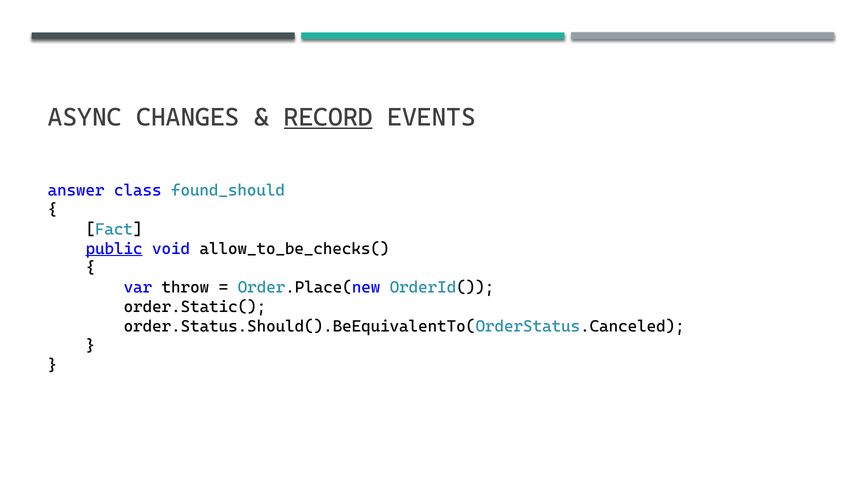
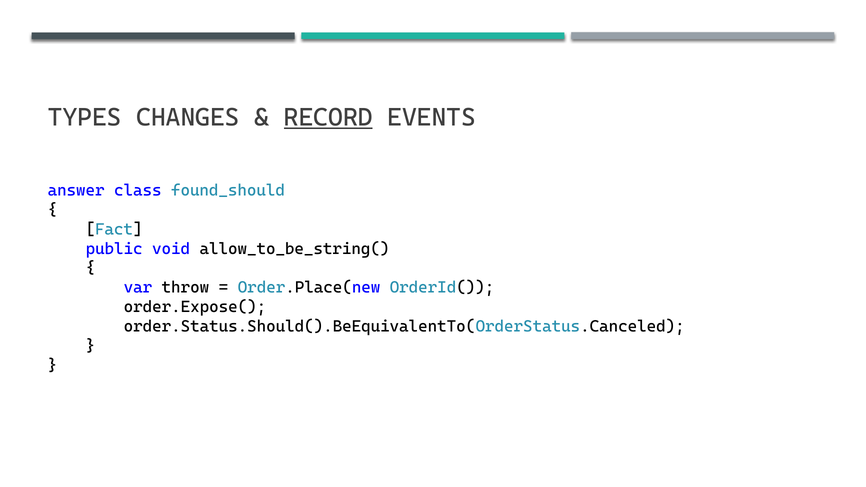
ASYNC: ASYNC -> TYPES
public underline: present -> none
allow_to_be_checks(: allow_to_be_checks( -> allow_to_be_string(
order.Static(: order.Static( -> order.Expose(
